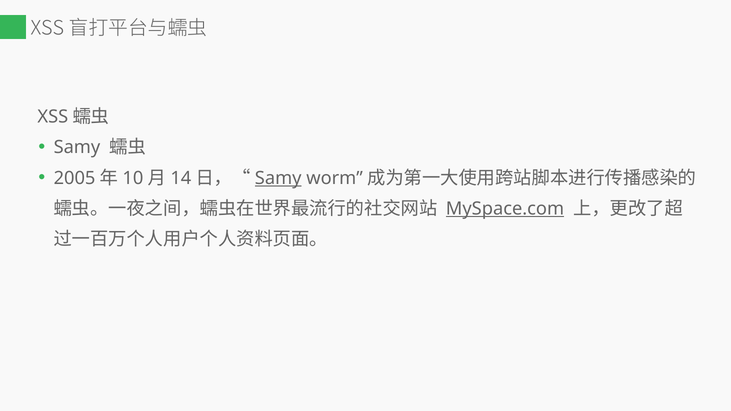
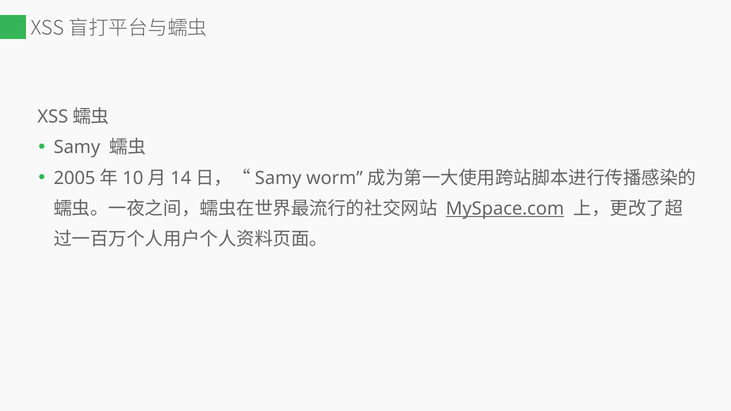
Samy at (278, 178) underline: present -> none
